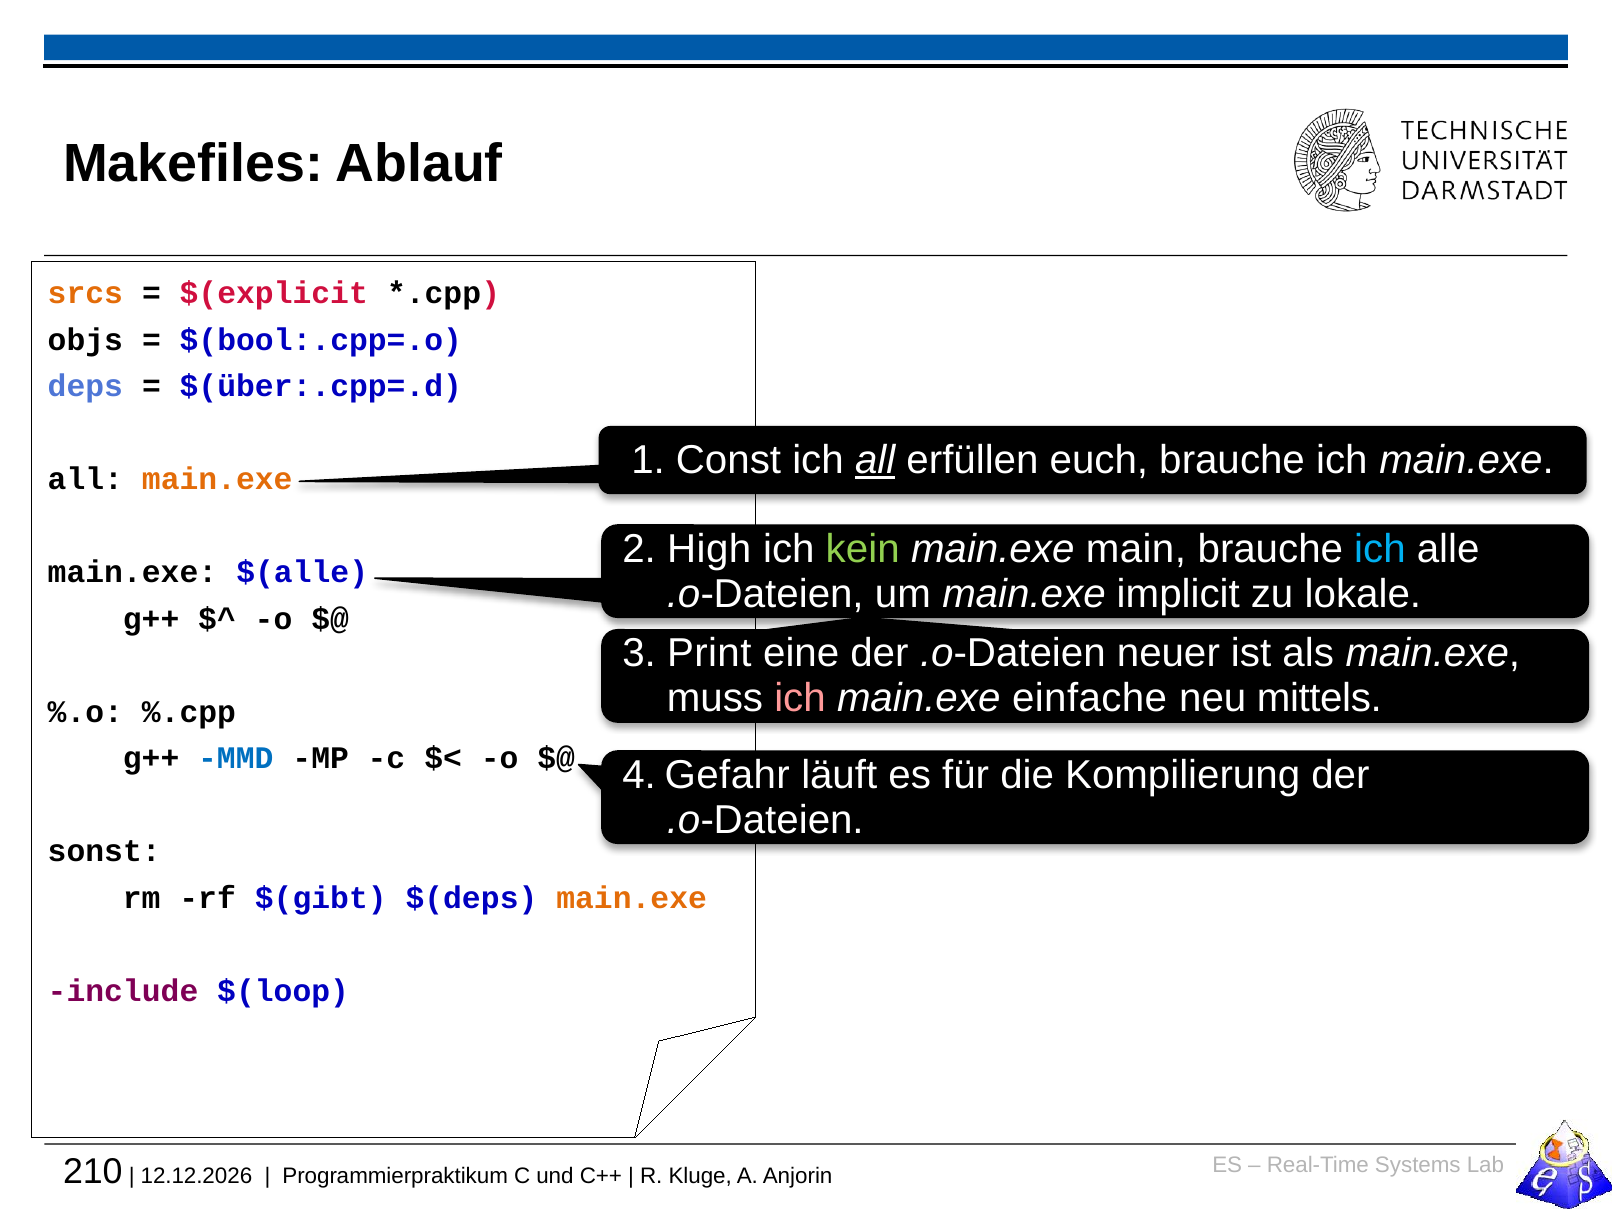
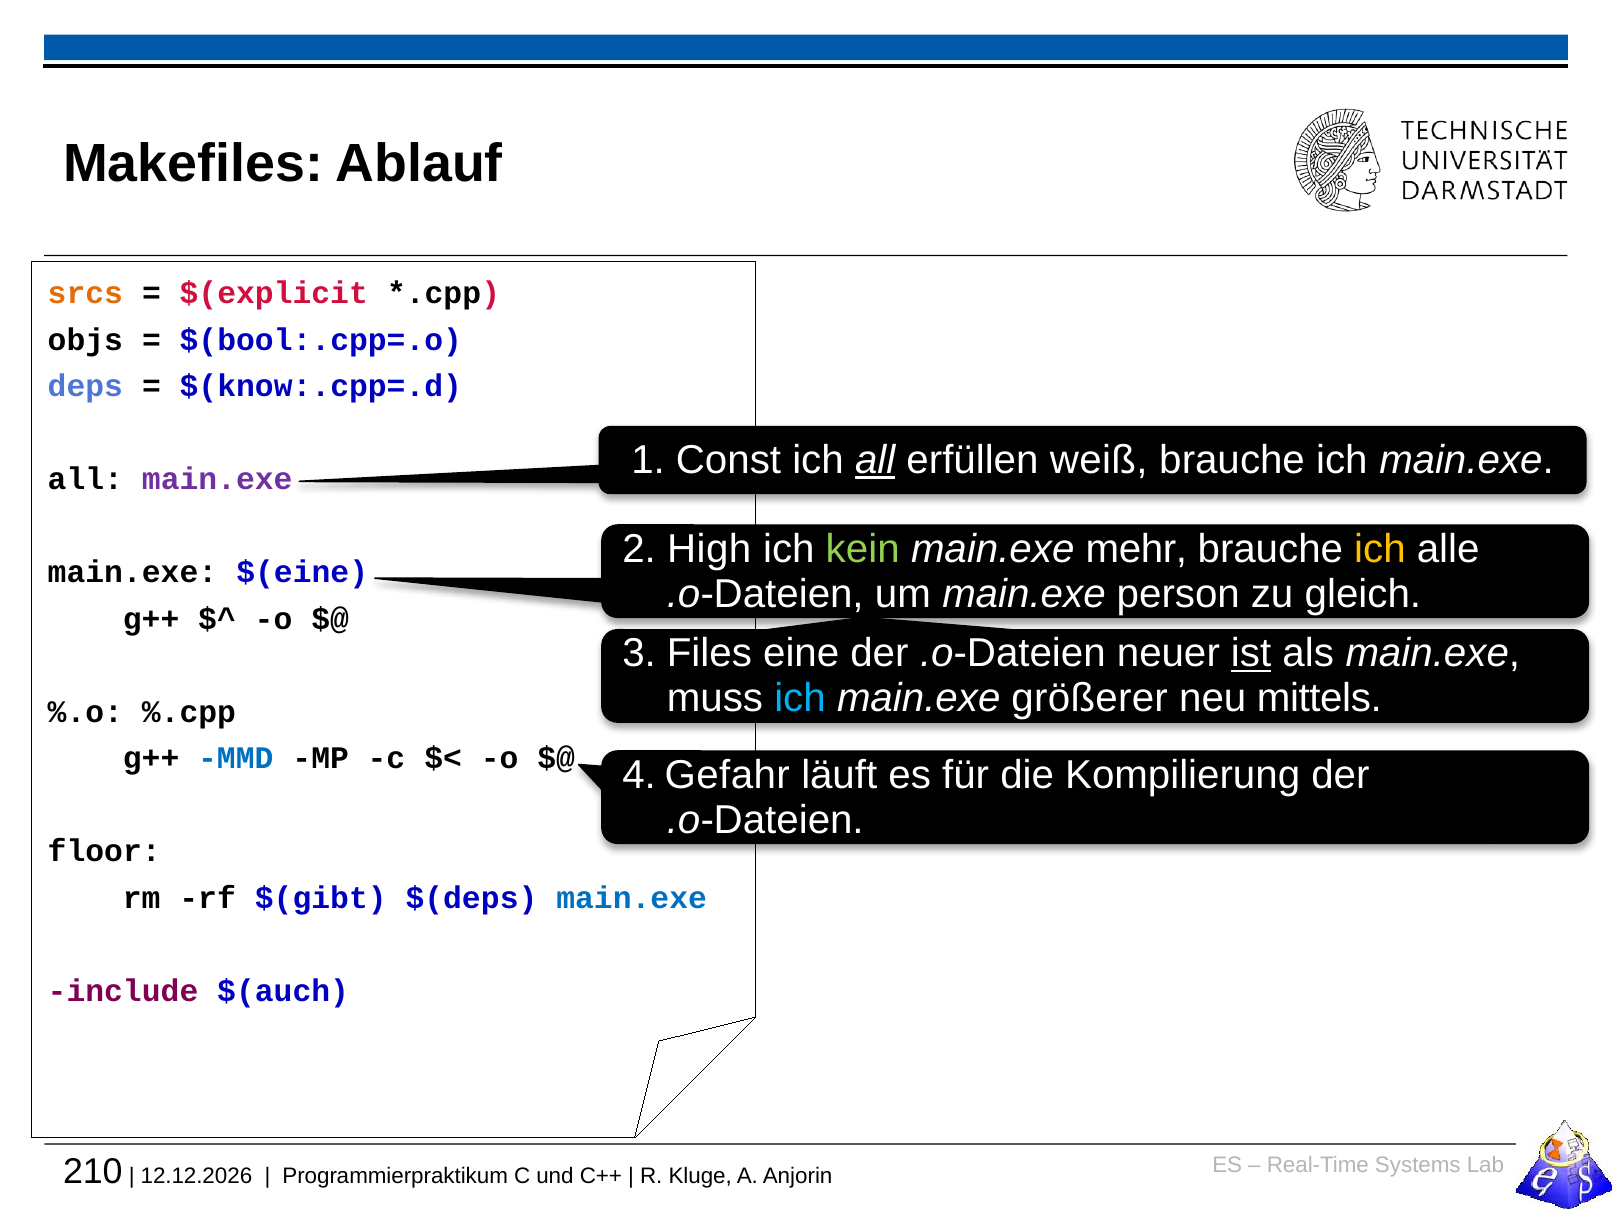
$(über:.cpp=.d: $(über:.cpp=.d -> $(know:.cpp=.d
euch: euch -> weiß
main.exe at (217, 479) colour: orange -> purple
main: main -> mehr
ich at (1380, 549) colour: light blue -> yellow
$(alle: $(alle -> $(eine
implicit: implicit -> person
lokale: lokale -> gleich
Print: Print -> Files
ist underline: none -> present
ich at (800, 699) colour: pink -> light blue
einfache: einfache -> größerer
sonst: sonst -> floor
main.exe at (632, 898) colour: orange -> blue
$(loop: $(loop -> $(auch
